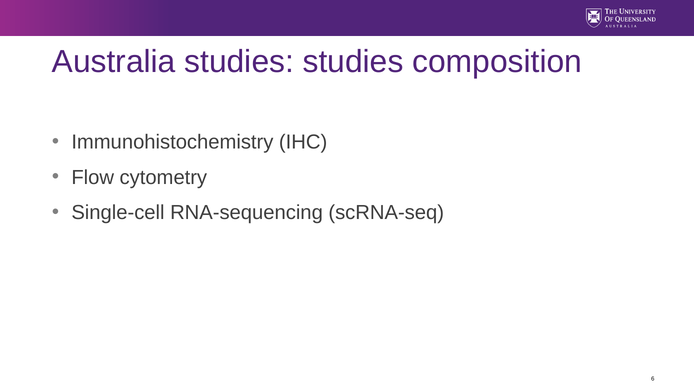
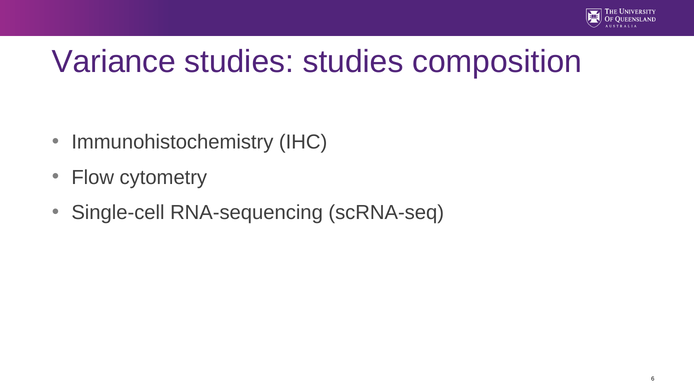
Australia: Australia -> Variance
